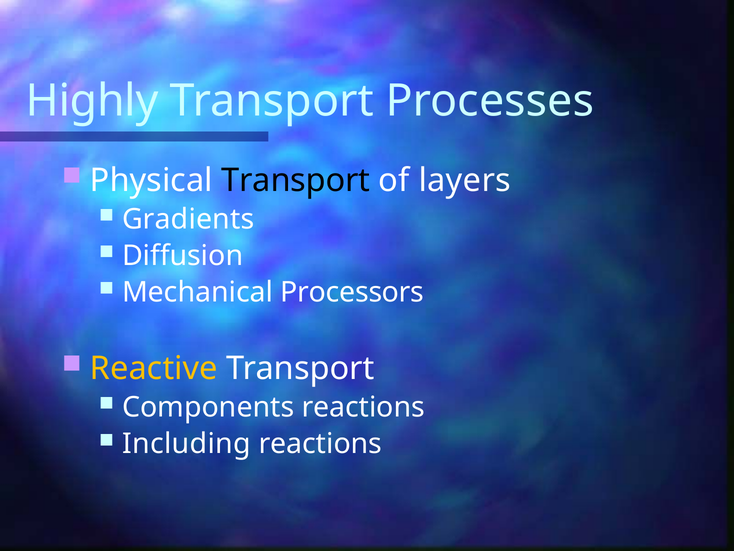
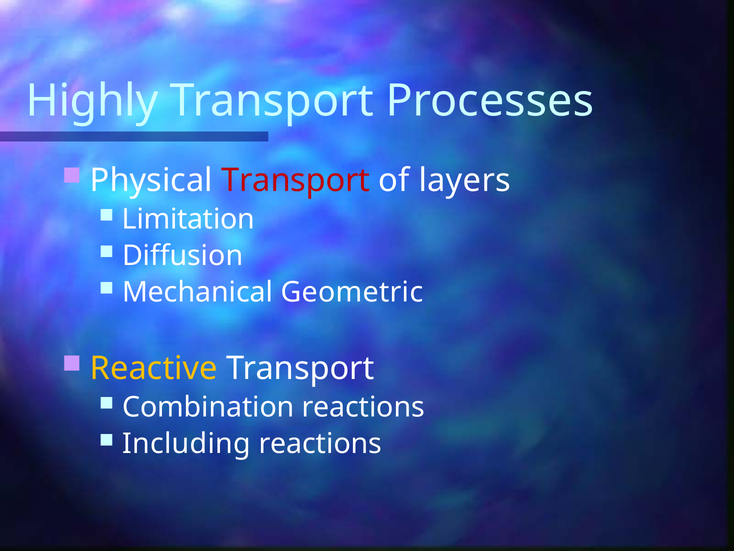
Transport at (296, 180) colour: black -> red
Gradients: Gradients -> Limitation
Processors: Processors -> Geometric
Components: Components -> Combination
